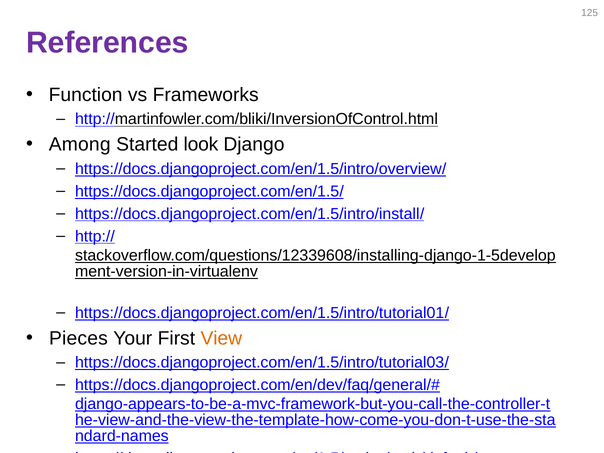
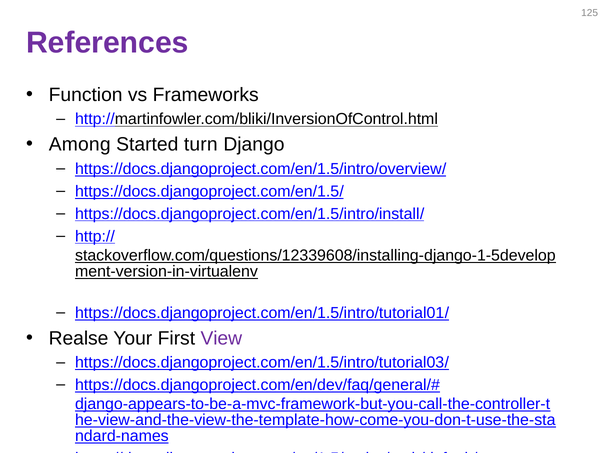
look: look -> turn
Pieces: Pieces -> Realse
View colour: orange -> purple
